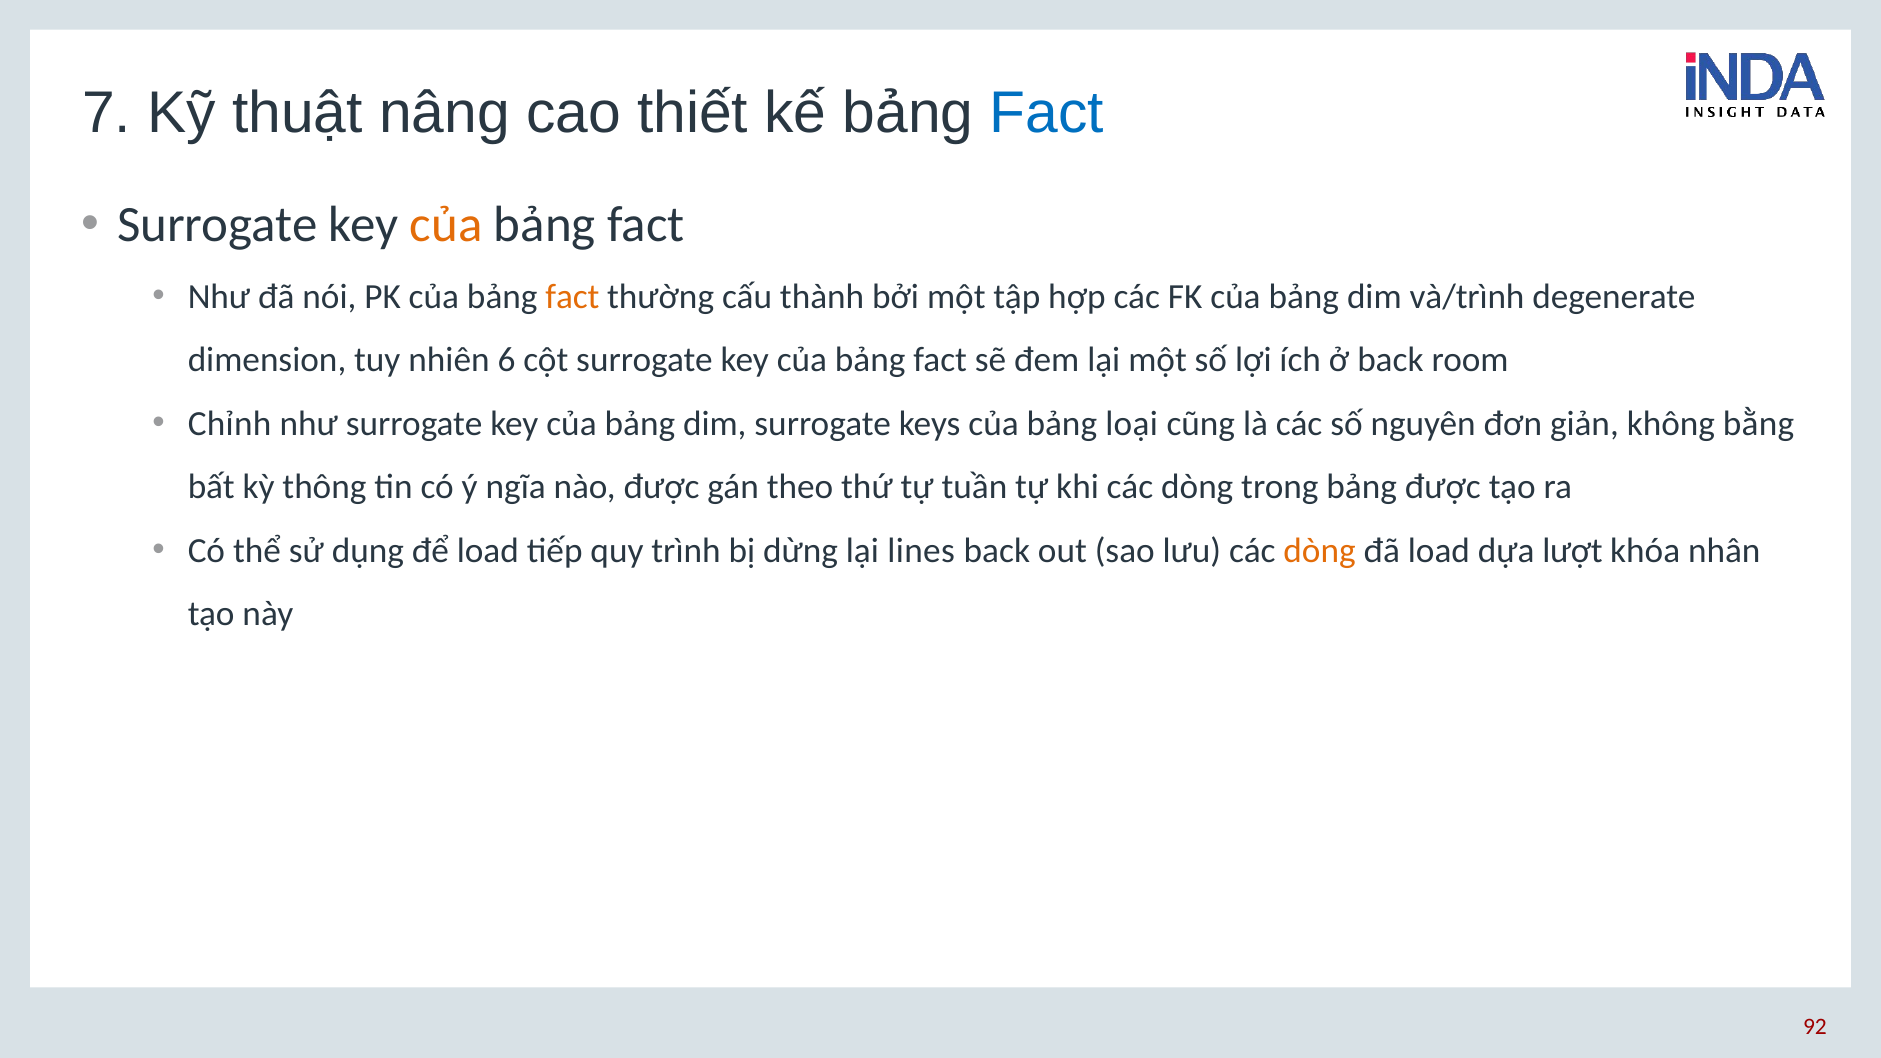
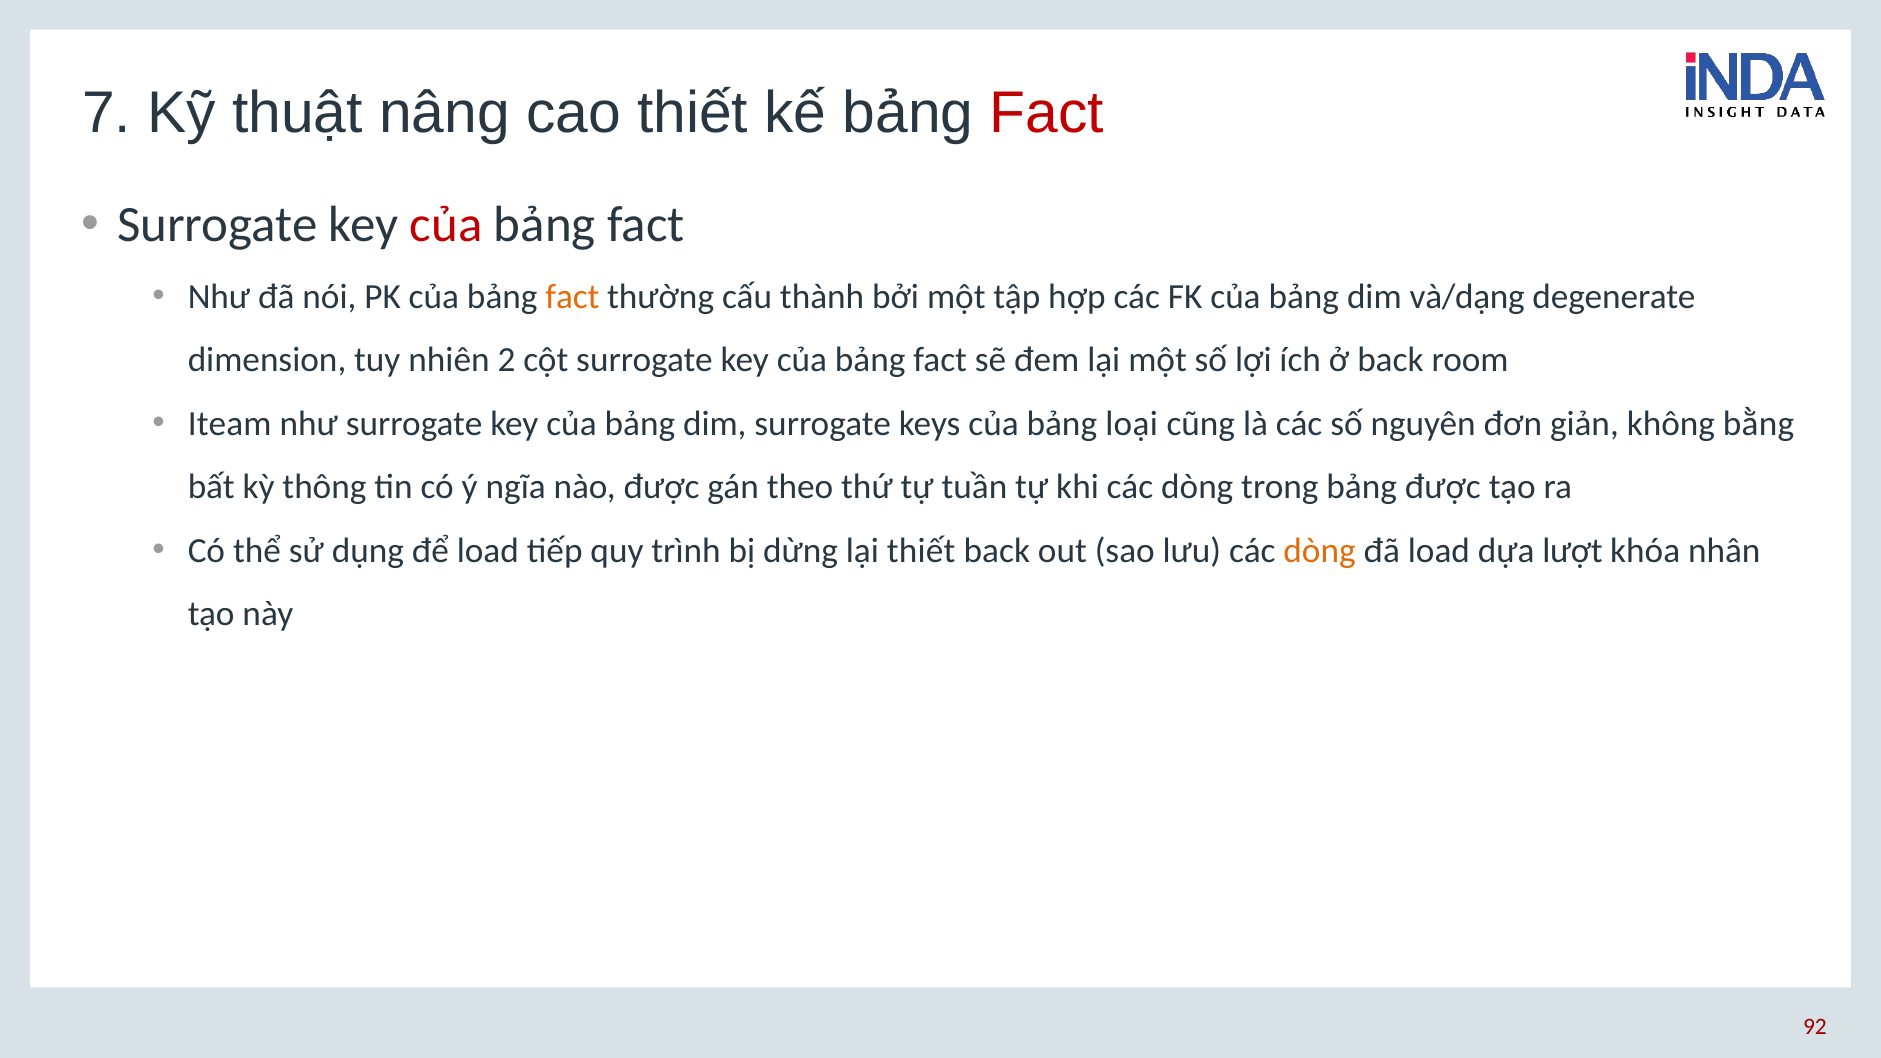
Fact at (1047, 113) colour: blue -> red
của at (446, 225) colour: orange -> red
và/trình: và/trình -> và/dạng
6: 6 -> 2
Chỉnh: Chỉnh -> Iteam
lại lines: lines -> thiết
